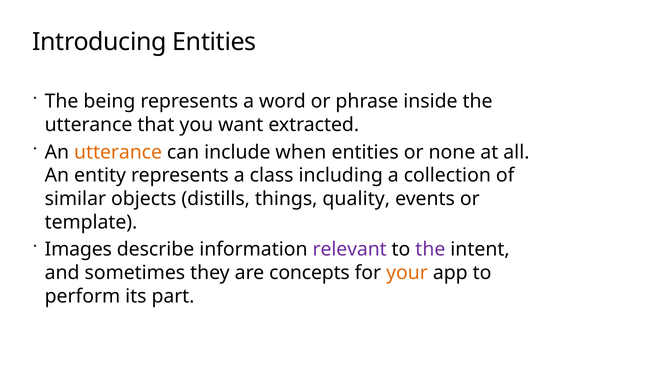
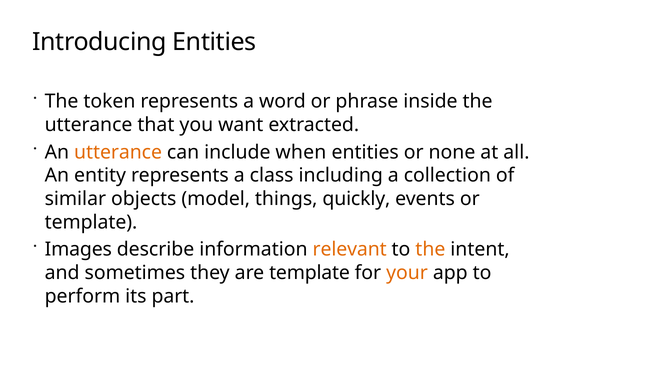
being: being -> token
distills: distills -> model
quality: quality -> quickly
relevant colour: purple -> orange
the at (430, 250) colour: purple -> orange
are concepts: concepts -> template
